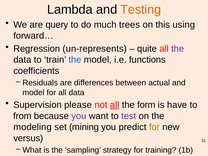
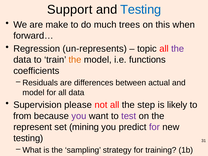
Lambda: Lambda -> Support
Testing at (141, 10) colour: orange -> blue
query: query -> make
using: using -> when
quite: quite -> topic
the at (75, 60) colour: blue -> orange
all at (115, 105) underline: present -> none
form: form -> step
have: have -> likely
modeling: modeling -> represent
for at (154, 127) colour: orange -> purple
versus at (28, 138): versus -> testing
